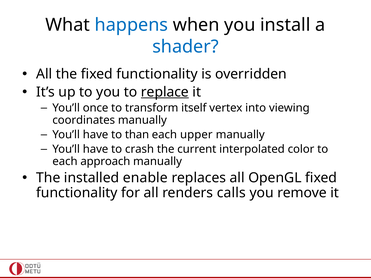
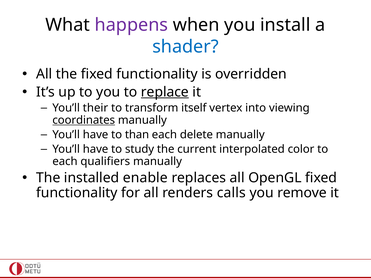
happens colour: blue -> purple
once: once -> their
coordinates underline: none -> present
upper: upper -> delete
crash: crash -> study
approach: approach -> qualifiers
